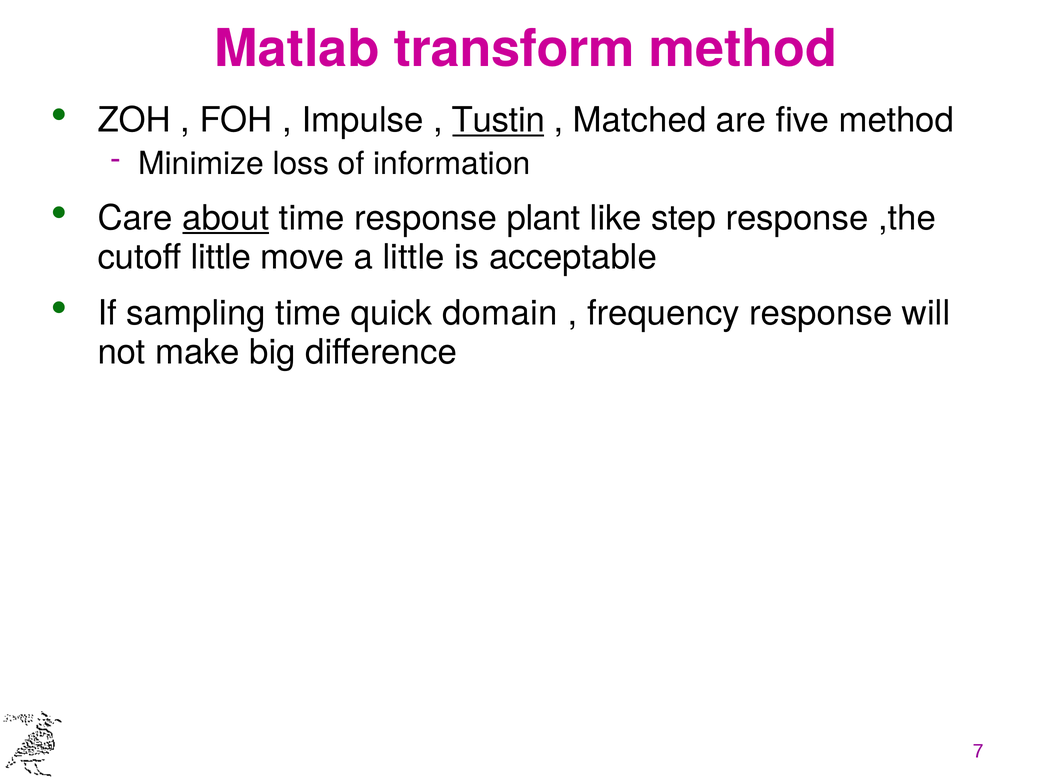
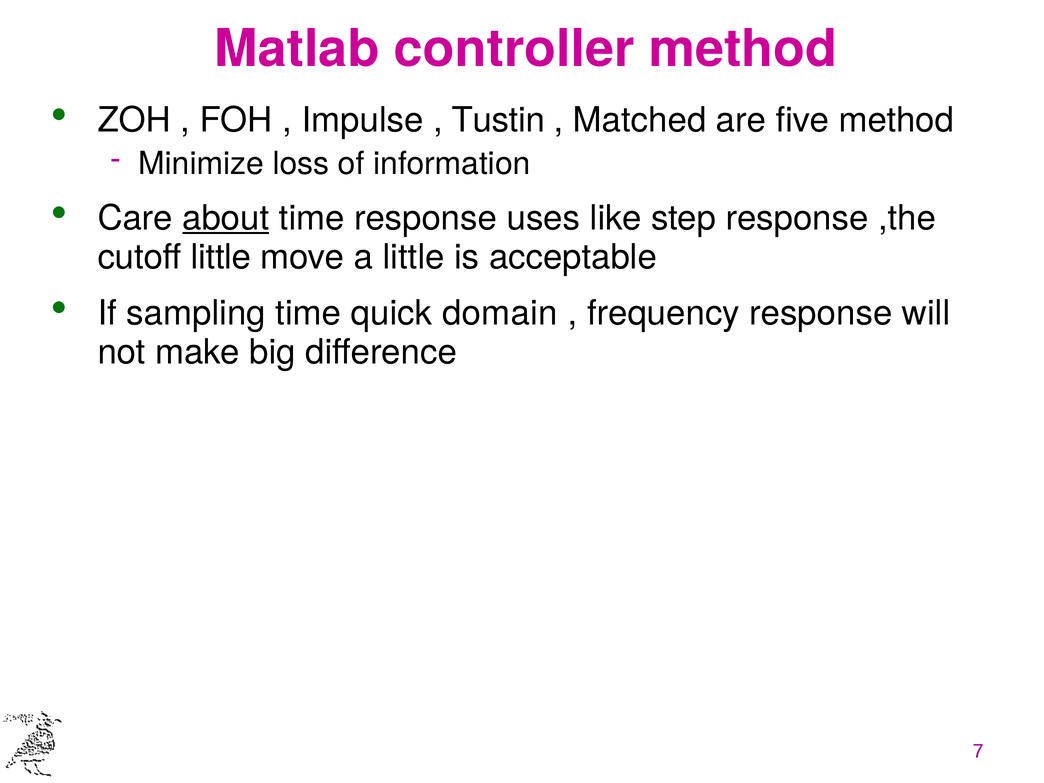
transform: transform -> controller
Tustin underline: present -> none
plant: plant -> uses
